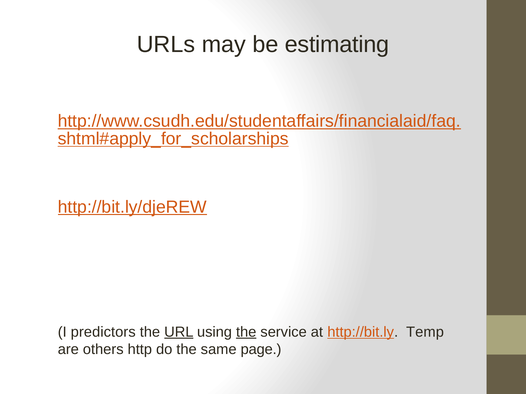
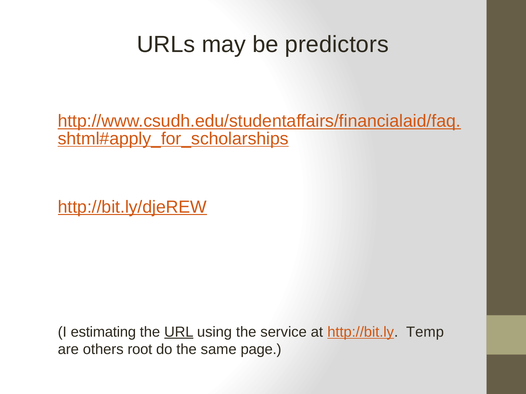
estimating: estimating -> predictors
predictors: predictors -> estimating
the at (246, 332) underline: present -> none
http: http -> root
